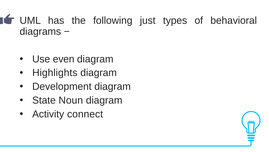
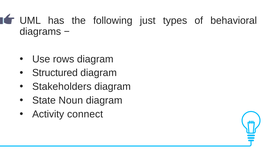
even: even -> rows
Highlights: Highlights -> Structured
Development: Development -> Stakeholders
